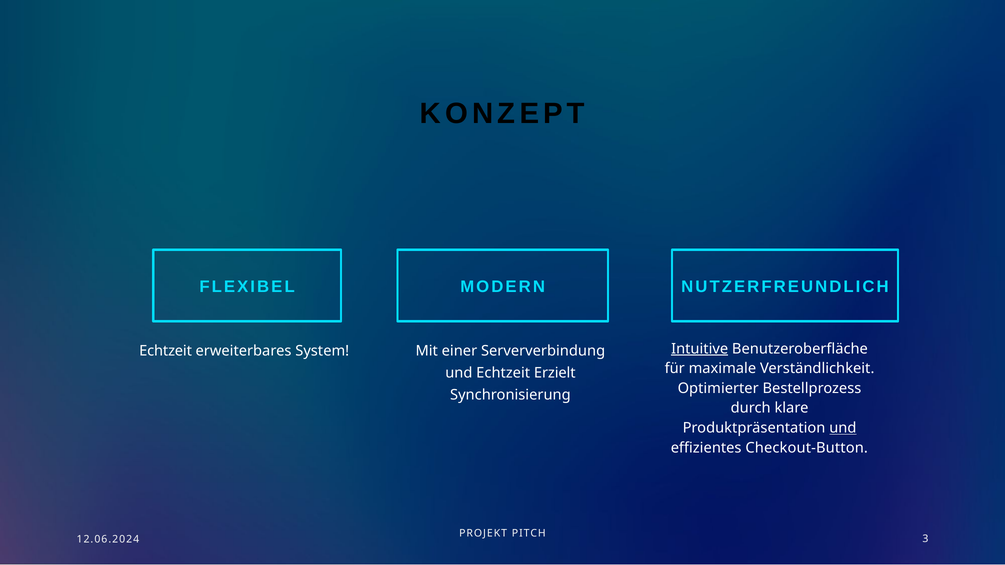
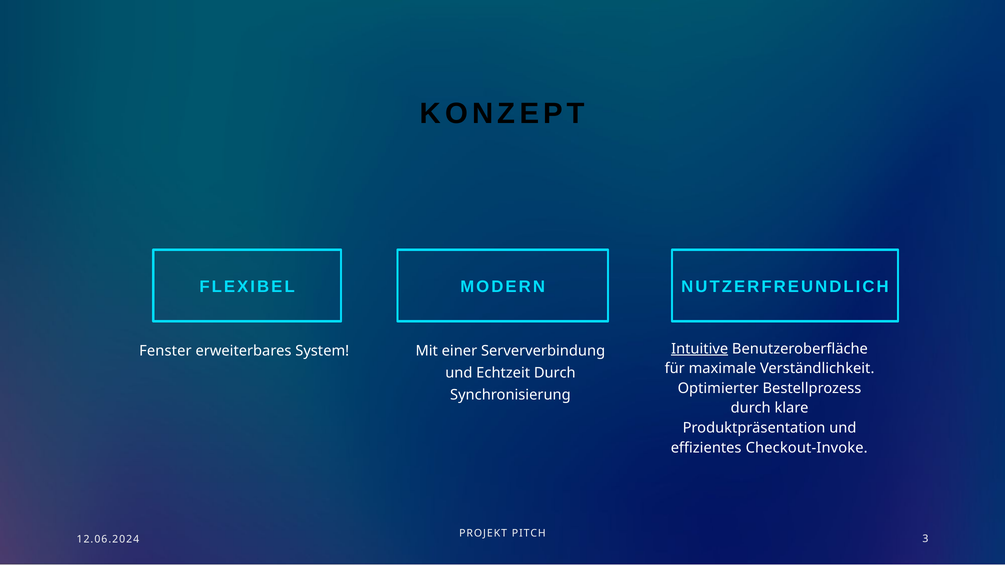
Echtzeit at (166, 351): Echtzeit -> Fenster
Echtzeit Erzielt: Erzielt -> Durch
und at (843, 428) underline: present -> none
Checkout-Button: Checkout-Button -> Checkout-Invoke
